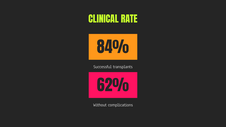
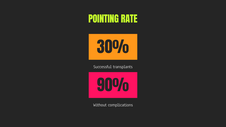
CLINICAL: CLINICAL -> POINTING
84%: 84% -> 30%
62%: 62% -> 90%
